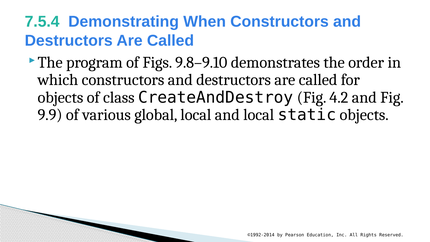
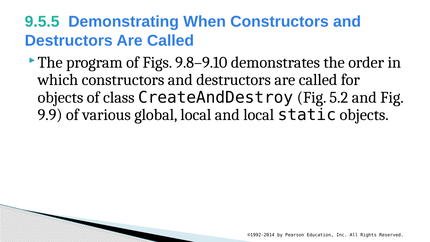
7.5.4: 7.5.4 -> 9.5.5
4.2: 4.2 -> 5.2
